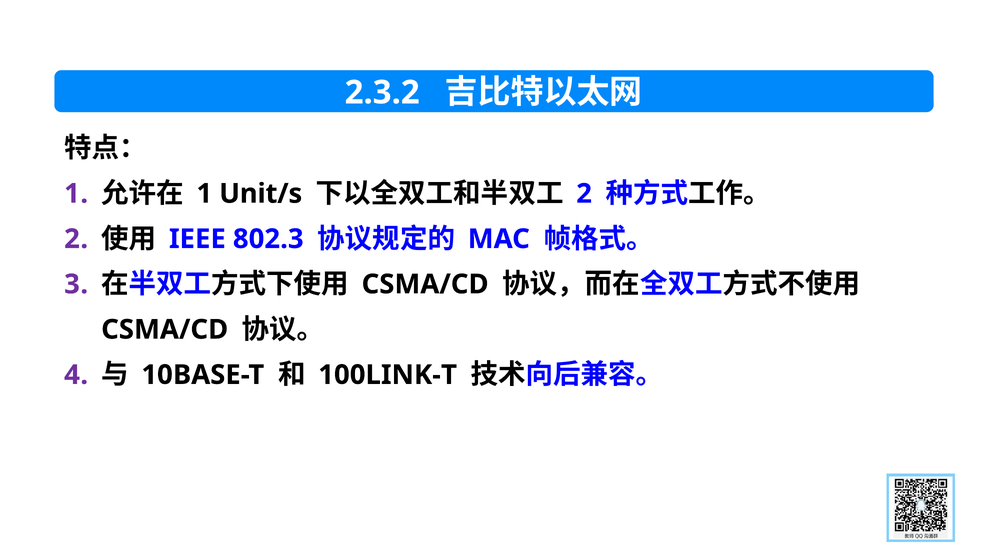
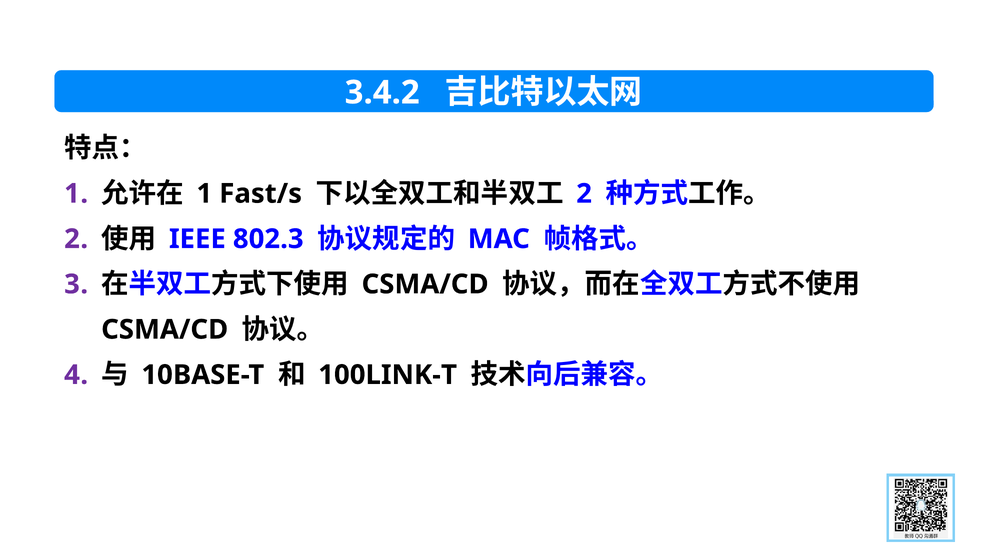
2.3.2: 2.3.2 -> 3.4.2
Unit/s: Unit/s -> Fast/s
